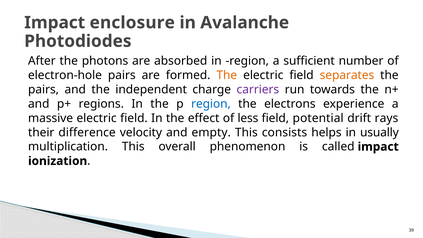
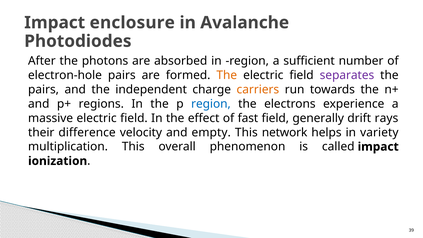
separates colour: orange -> purple
carriers colour: purple -> orange
less: less -> fast
potential: potential -> generally
consists: consists -> network
usually: usually -> variety
